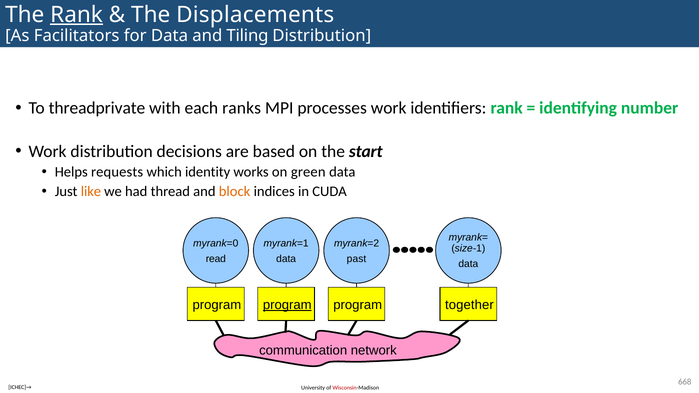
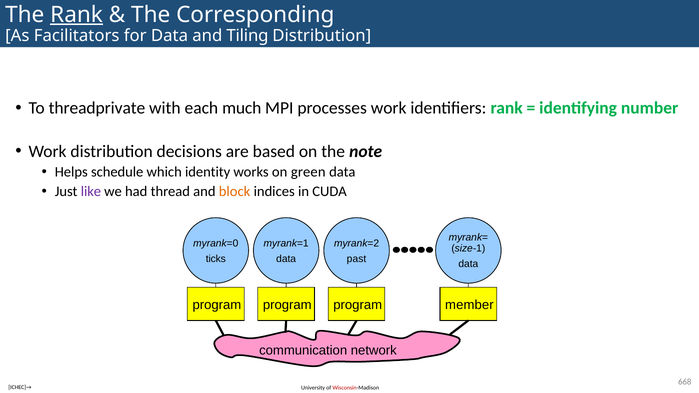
Displacements: Displacements -> Corresponding
ranks: ranks -> much
start: start -> note
requests: requests -> schedule
like colour: orange -> purple
read: read -> ticks
program at (287, 305) underline: present -> none
together: together -> member
